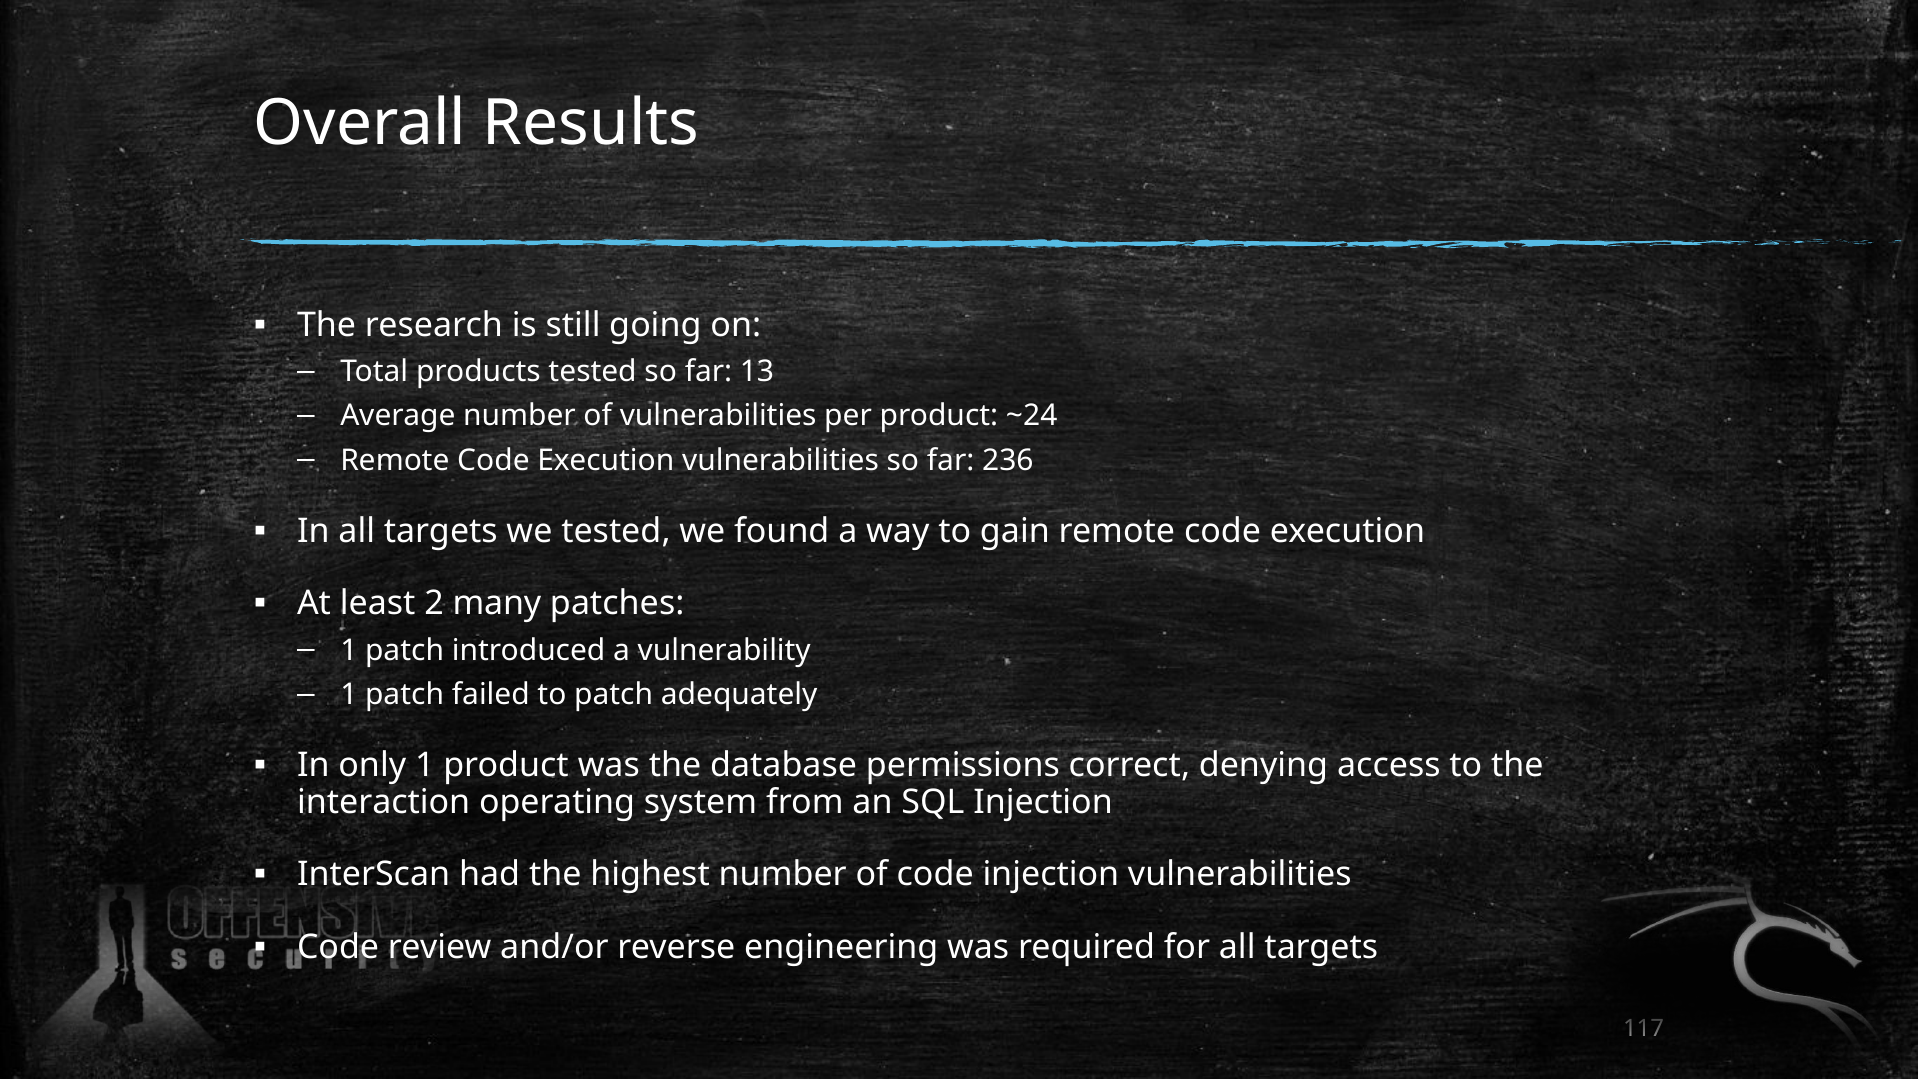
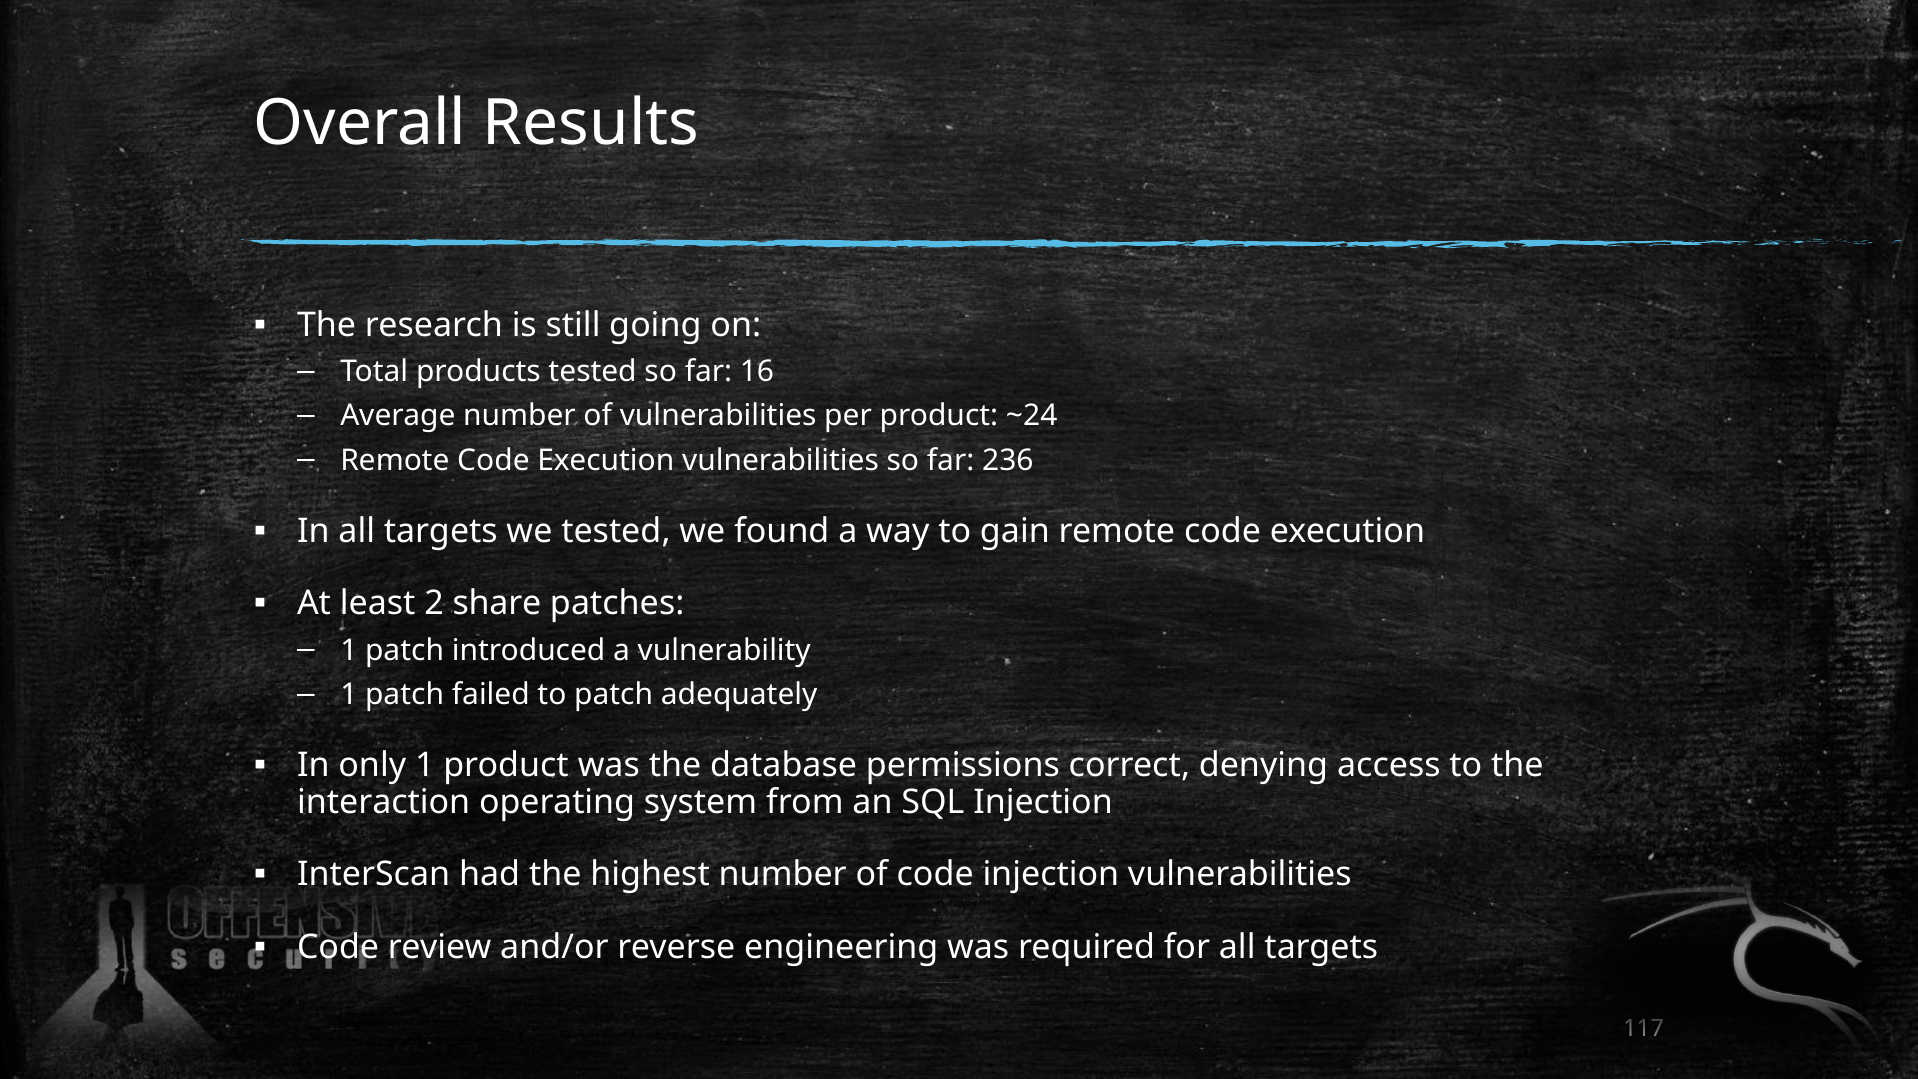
13: 13 -> 16
many: many -> share
